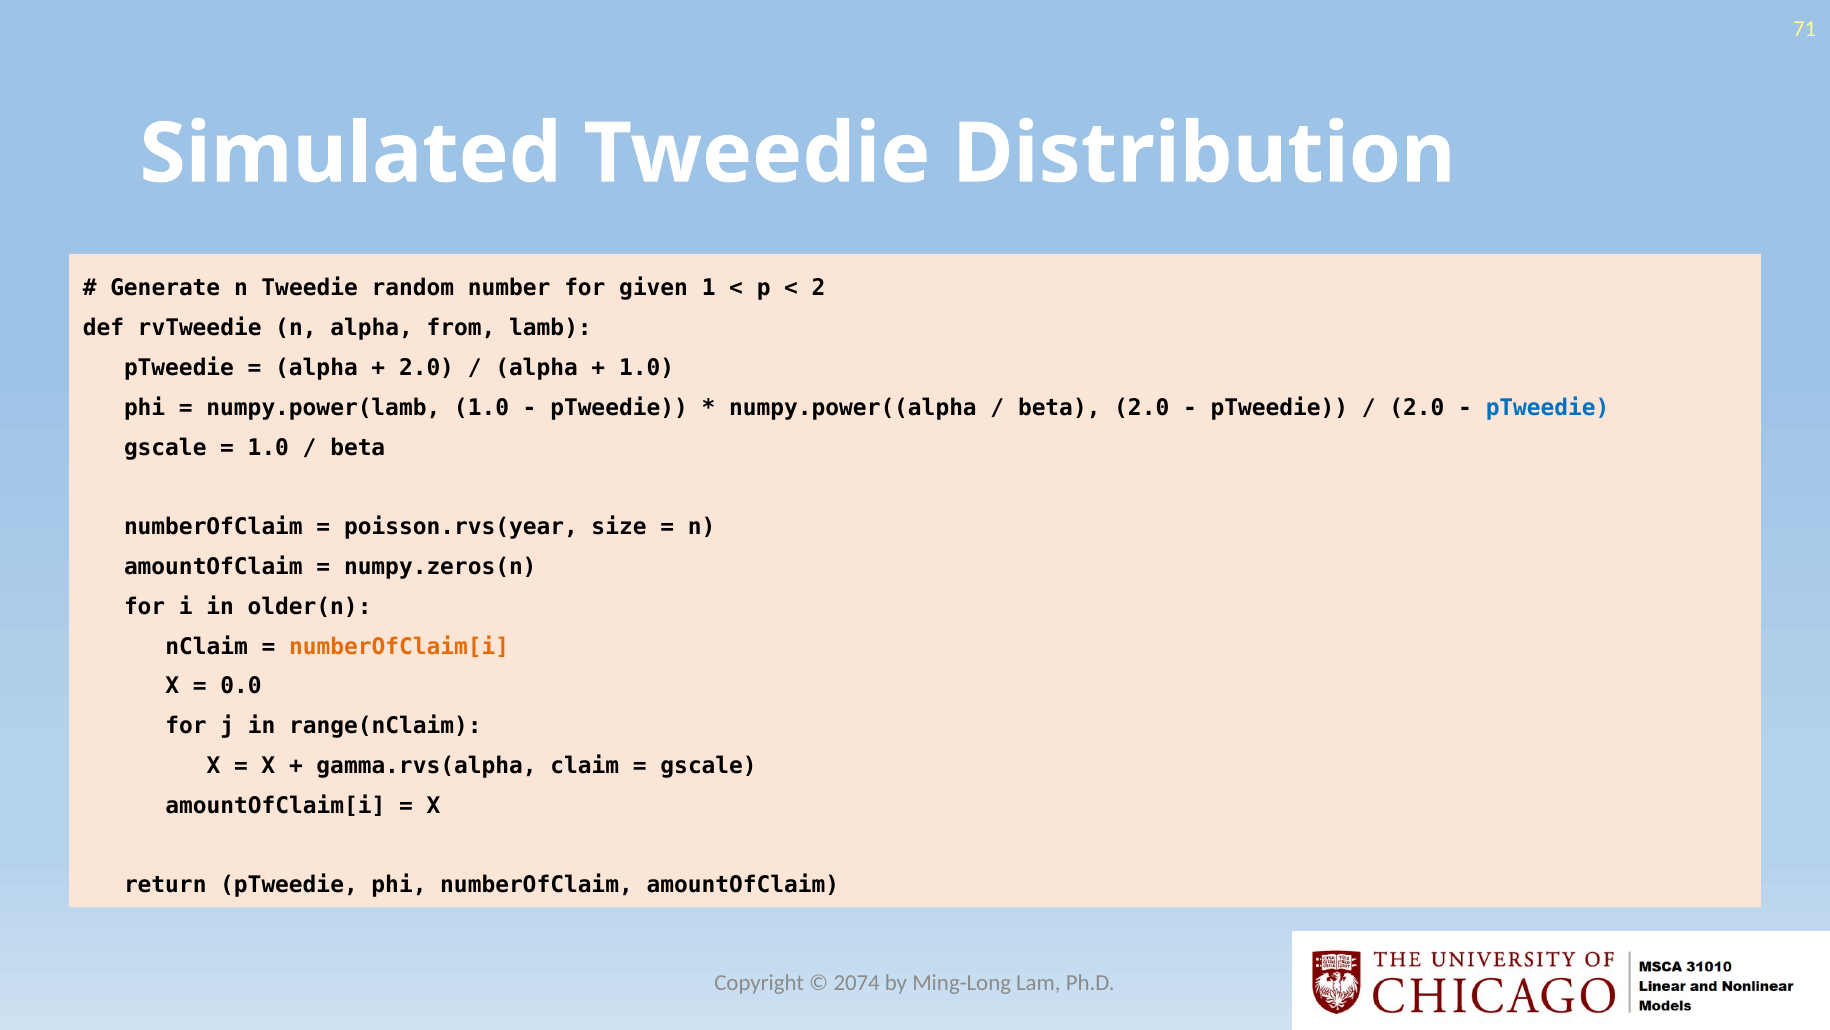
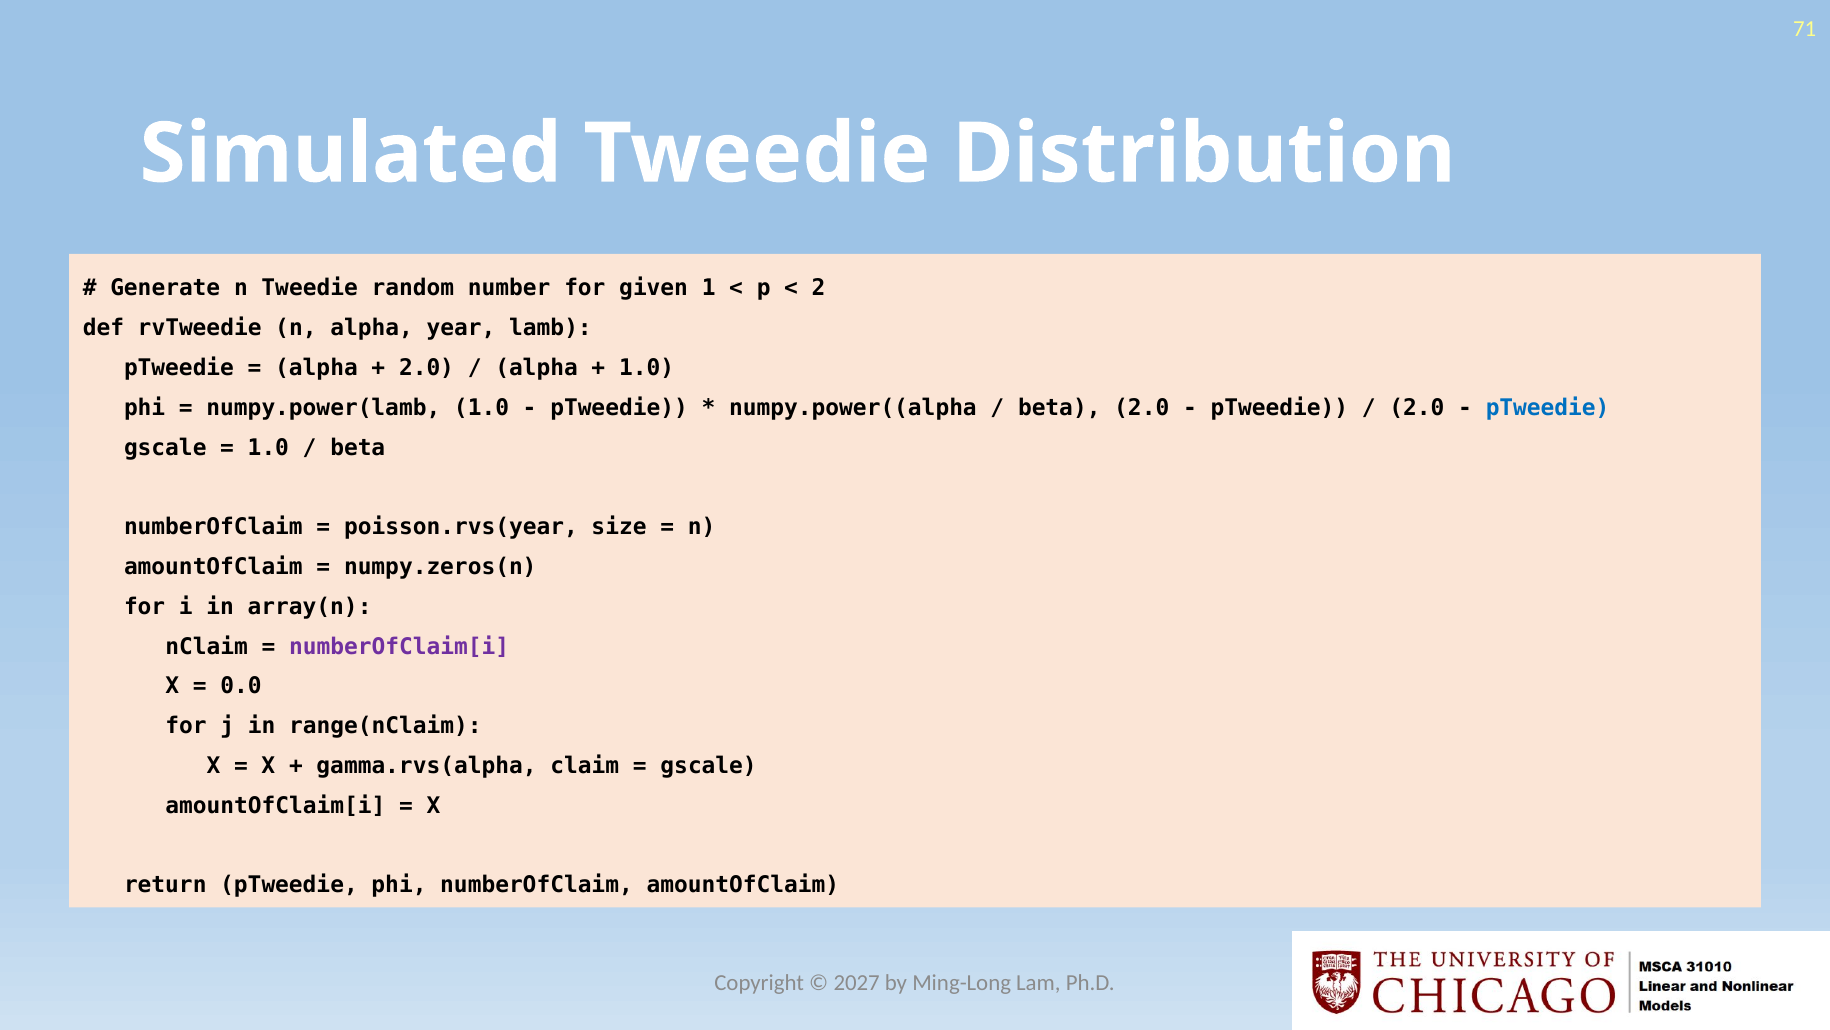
from: from -> year
older(n: older(n -> array(n
numberOfClaim[i colour: orange -> purple
2074: 2074 -> 2027
